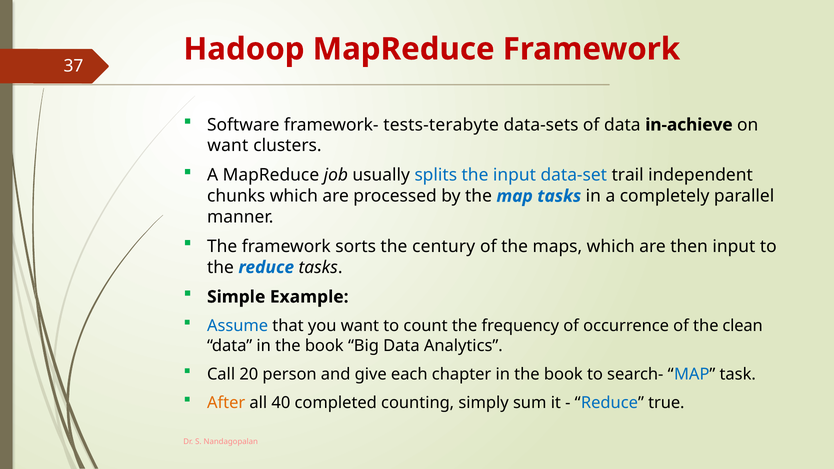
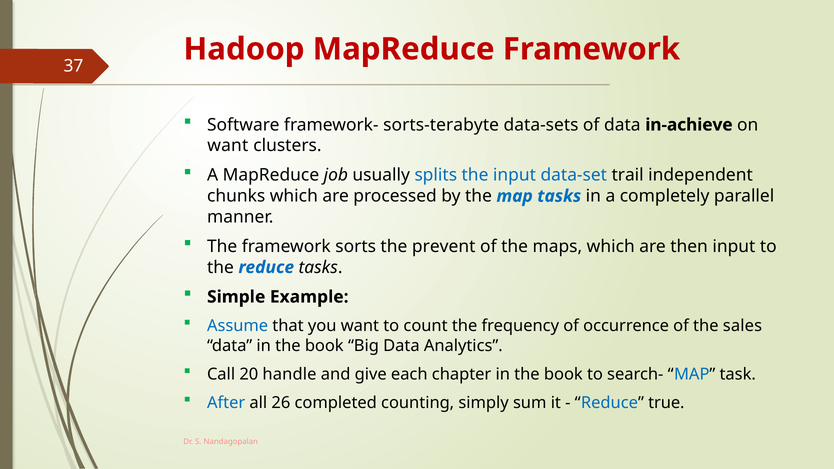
tests-terabyte: tests-terabyte -> sorts-terabyte
century: century -> prevent
clean: clean -> sales
person: person -> handle
After colour: orange -> blue
40: 40 -> 26
